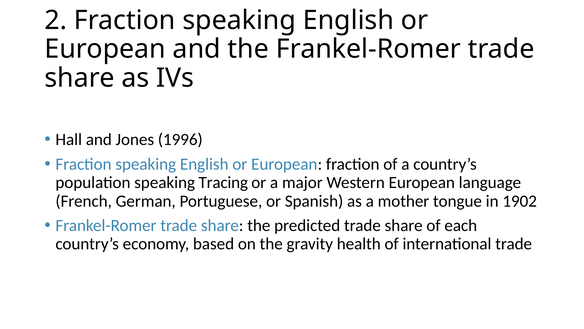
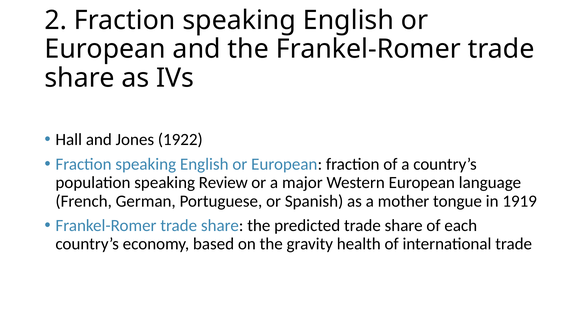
1996: 1996 -> 1922
Tracing: Tracing -> Review
1902: 1902 -> 1919
